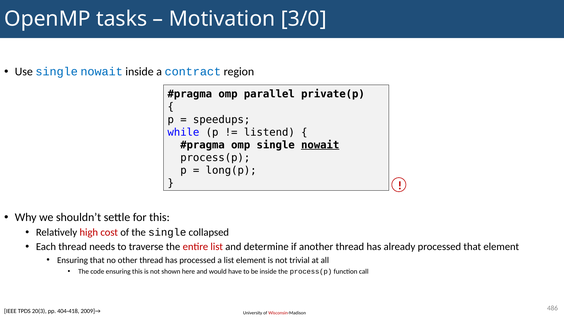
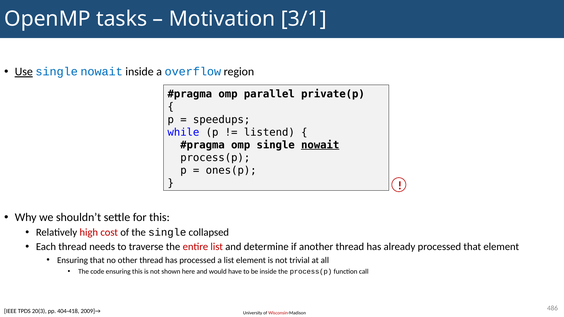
3/0: 3/0 -> 3/1
Use underline: none -> present
contract: contract -> overflow
long(p: long(p -> ones(p
